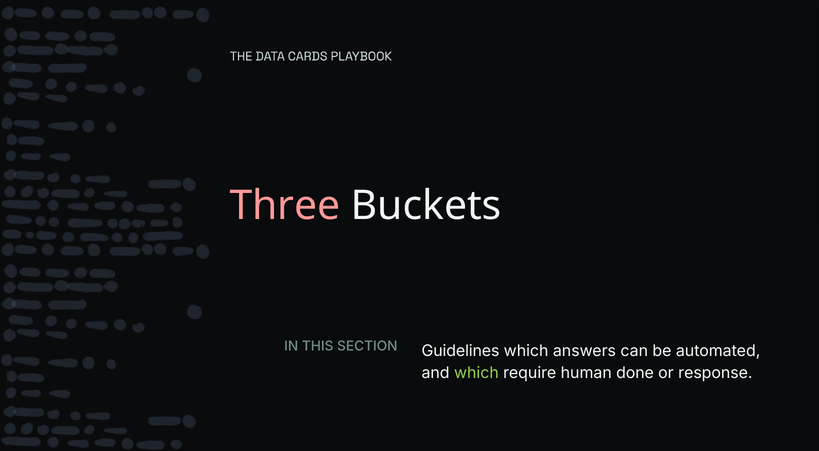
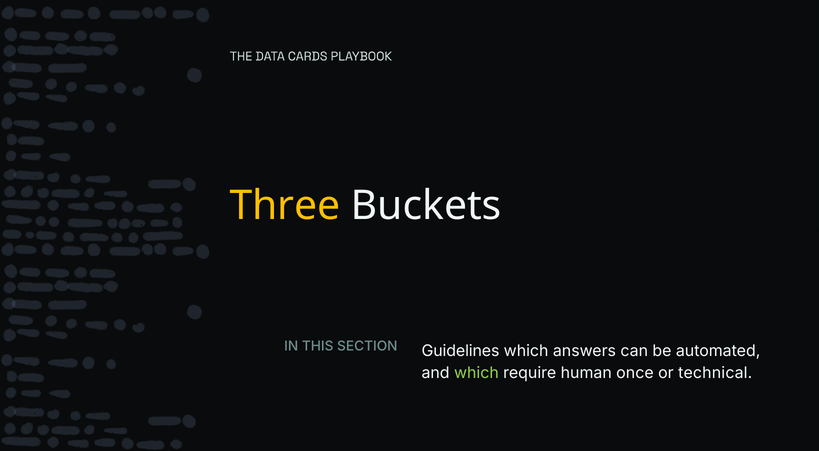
Three colour: pink -> yellow
human done: done -> once
response: response -> technical
